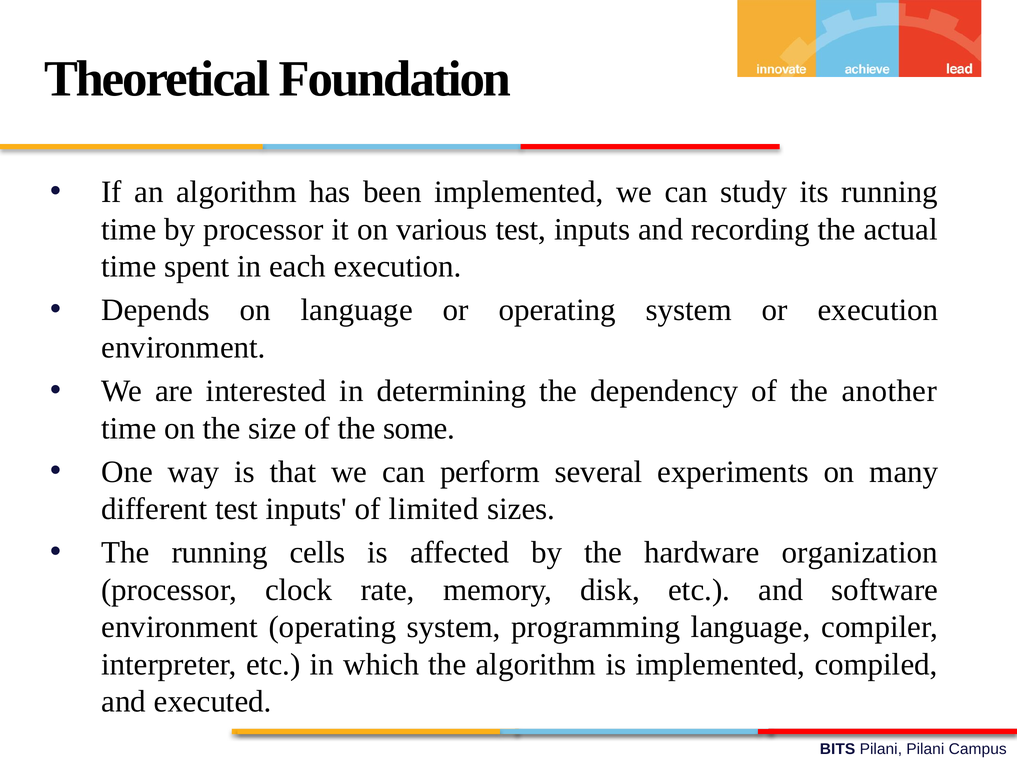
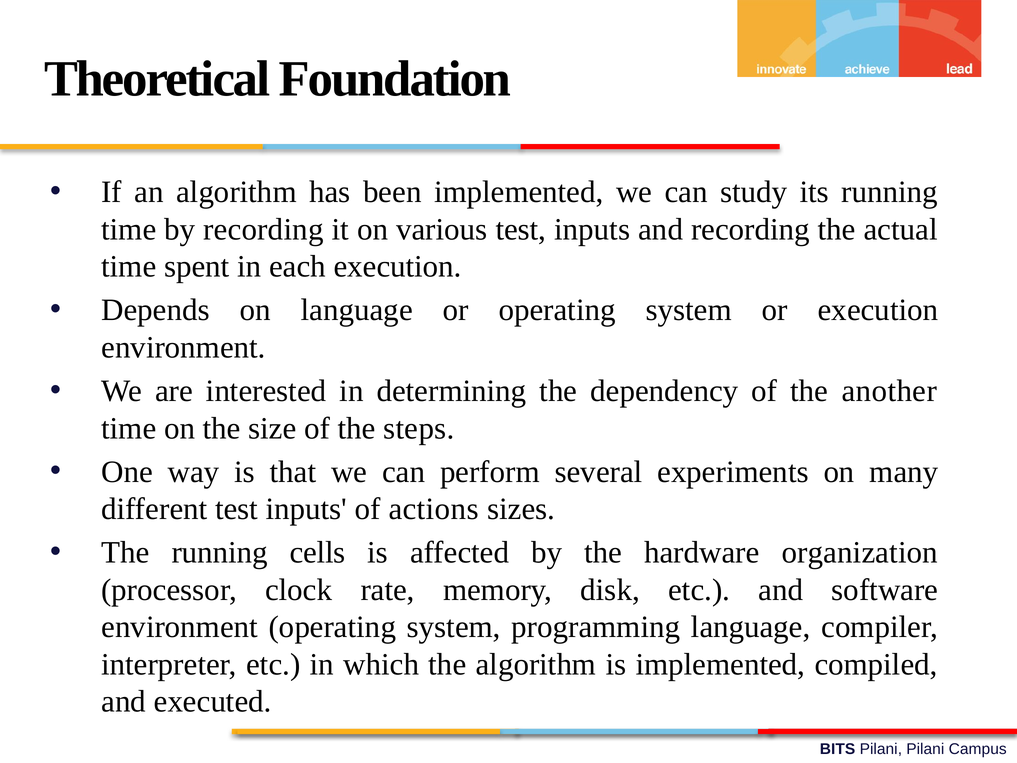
by processor: processor -> recording
some: some -> steps
limited: limited -> actions
